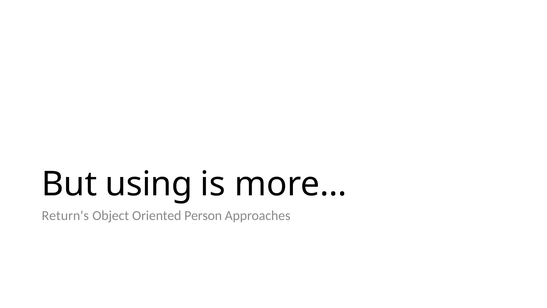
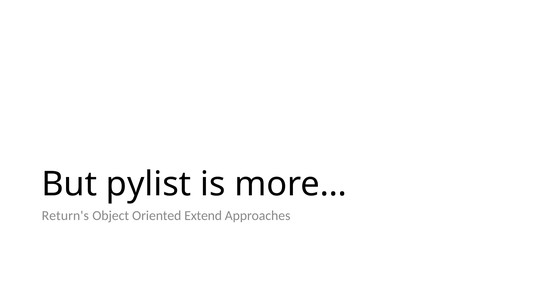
using: using -> pylist
Person: Person -> Extend
